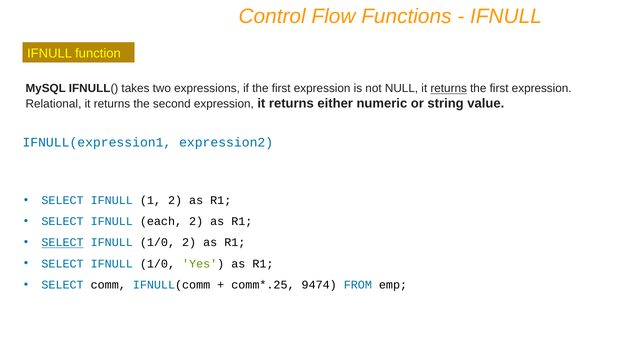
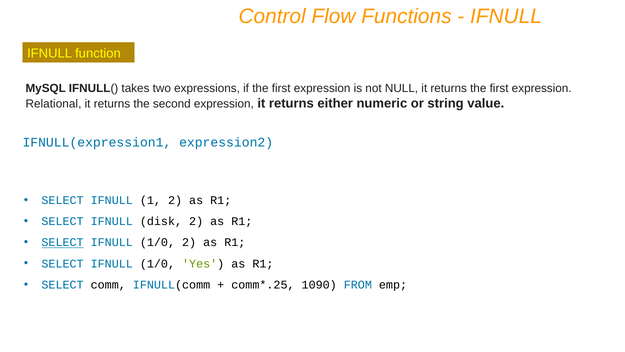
returns at (449, 88) underline: present -> none
each: each -> disk
9474: 9474 -> 1090
